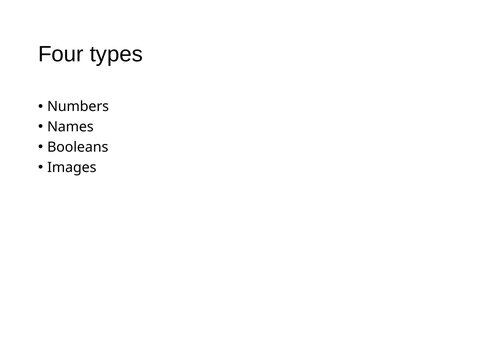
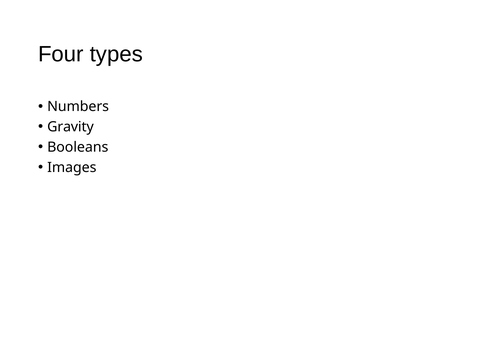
Names: Names -> Gravity
